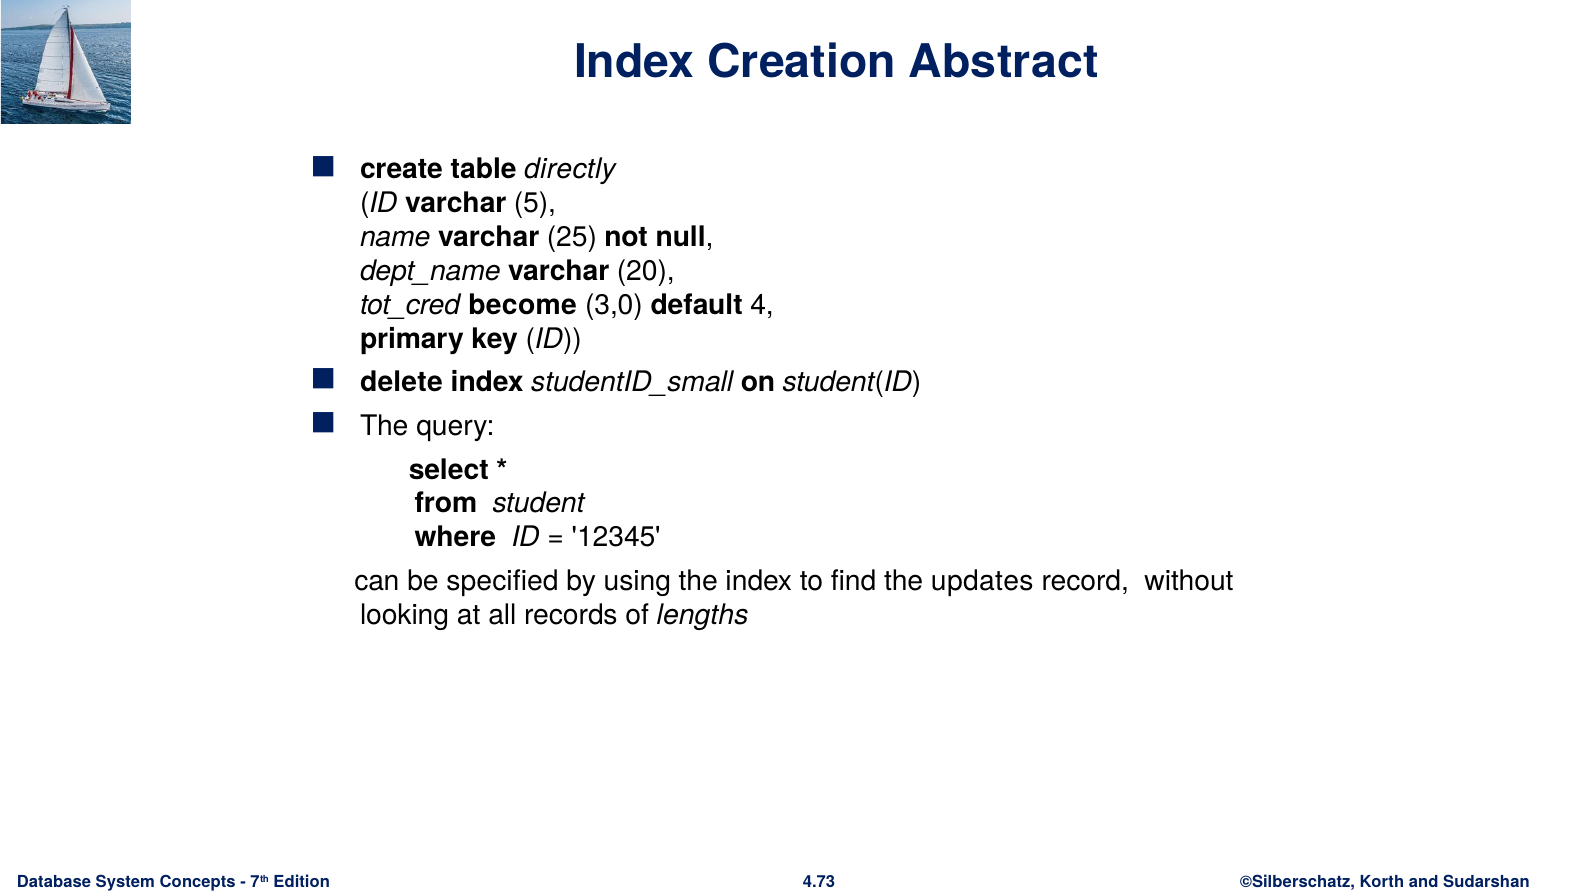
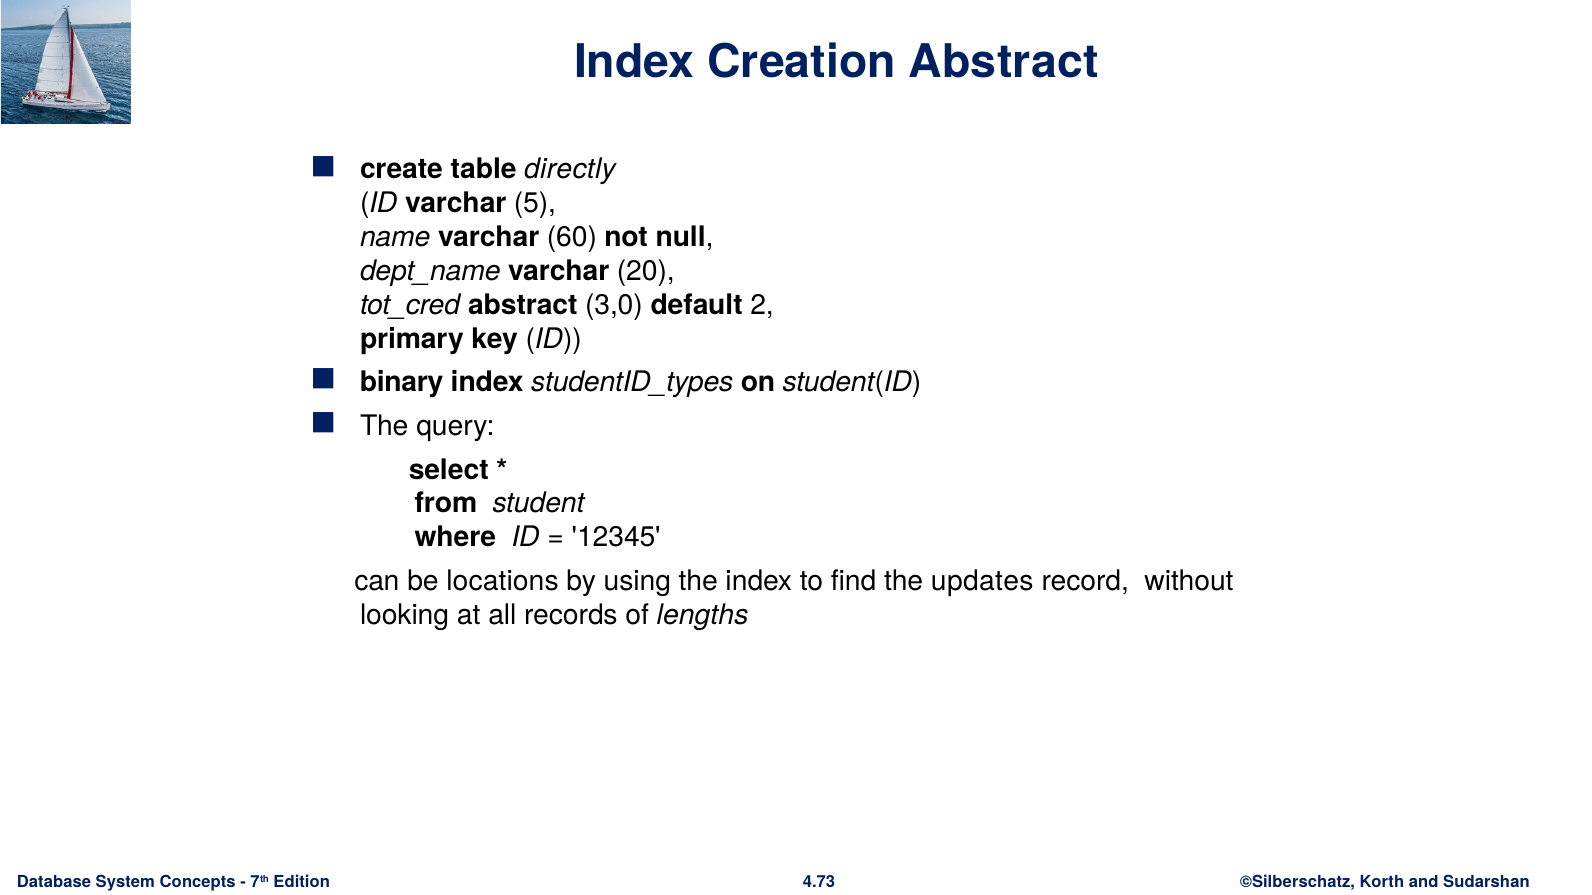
25: 25 -> 60
tot_cred become: become -> abstract
4: 4 -> 2
delete: delete -> binary
studentID_small: studentID_small -> studentID_types
specified: specified -> locations
